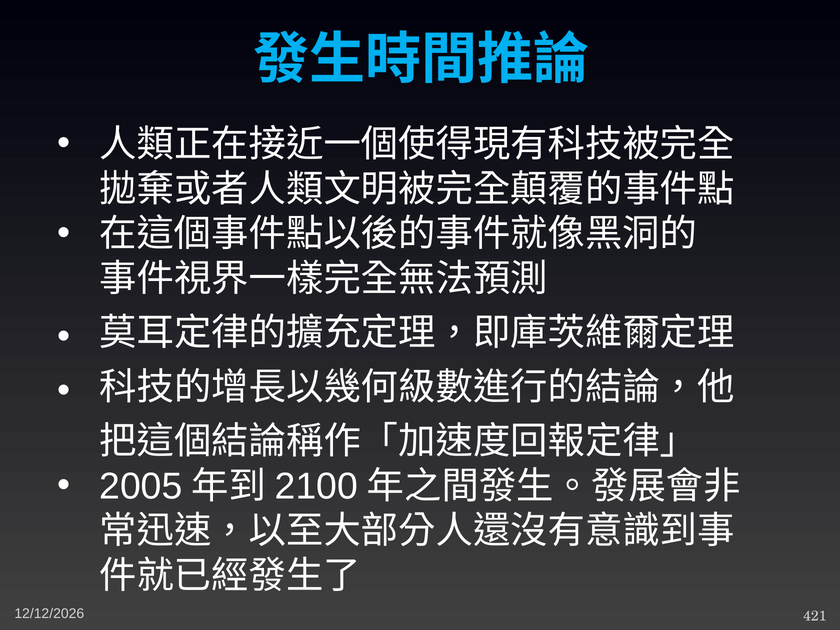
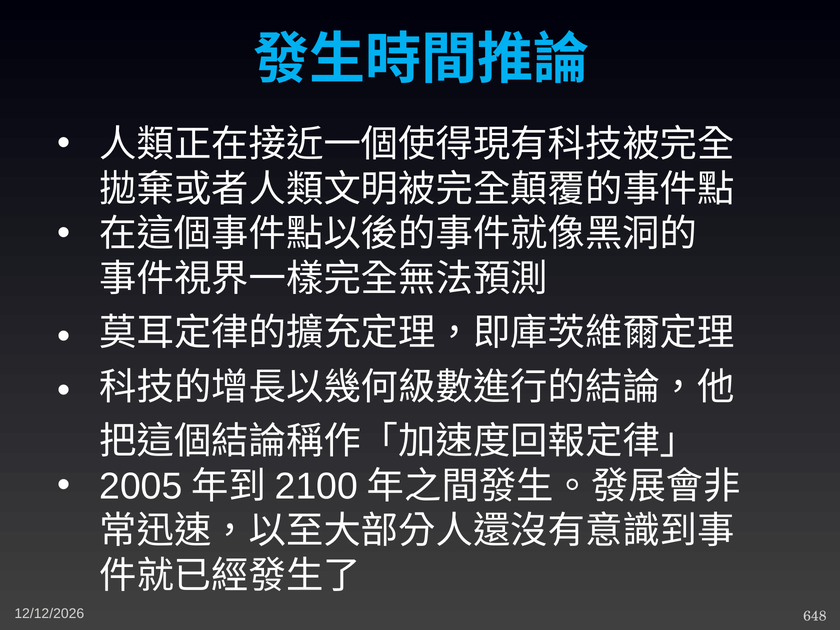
421: 421 -> 648
